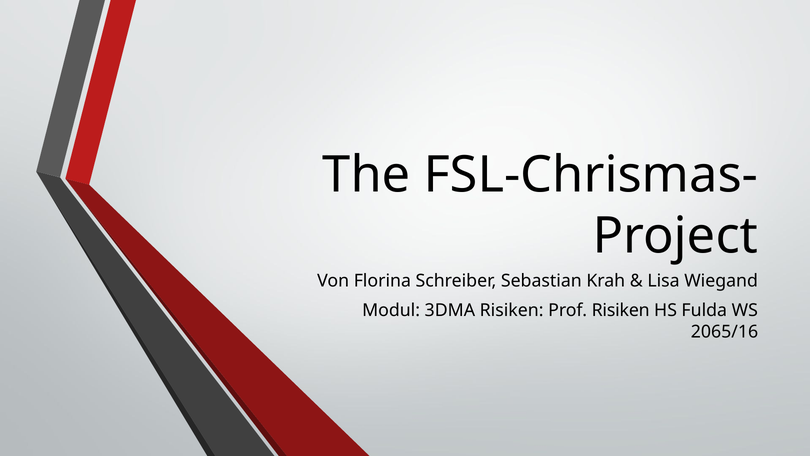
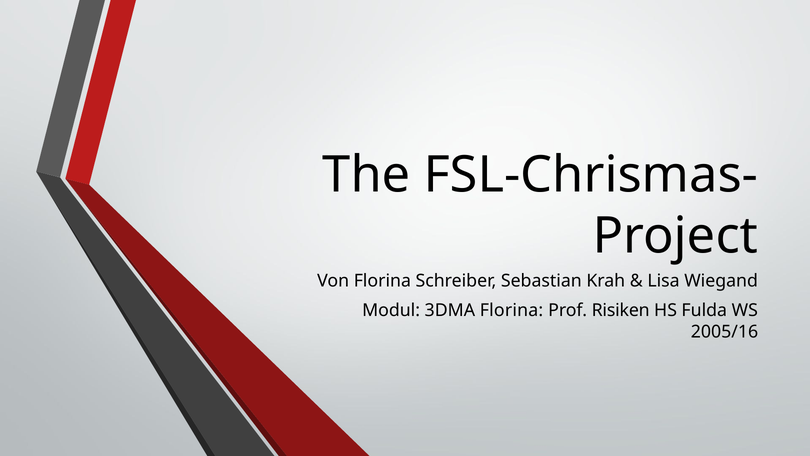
3DMA Risiken: Risiken -> Florina
2065/16: 2065/16 -> 2005/16
